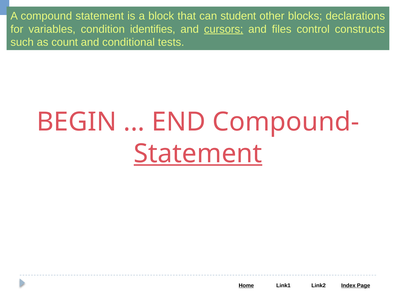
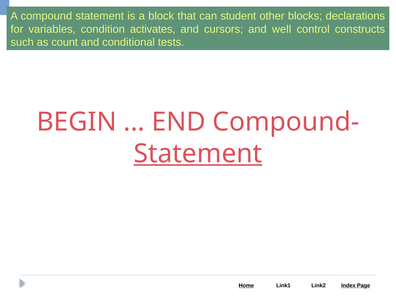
identifies: identifies -> activates
cursors underline: present -> none
files: files -> well
